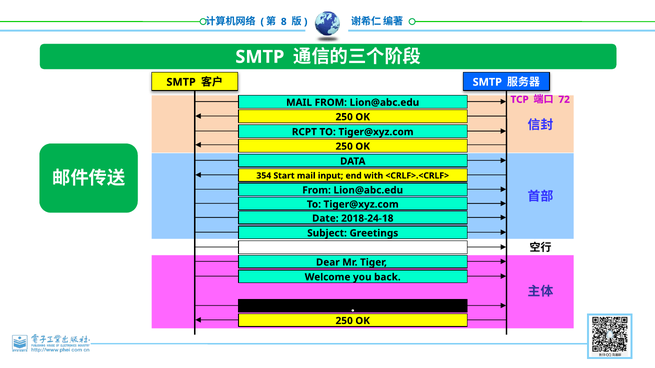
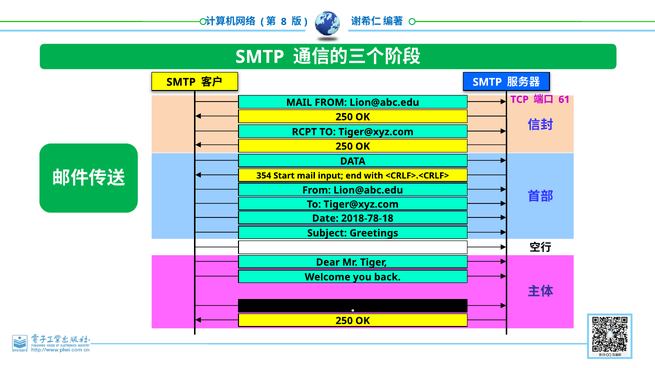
72: 72 -> 61
2018-24-18: 2018-24-18 -> 2018-78-18
